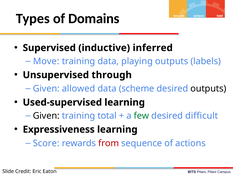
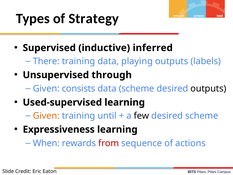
Domains: Domains -> Strategy
Move: Move -> There
allowed: allowed -> consists
Given at (46, 116) colour: black -> orange
total: total -> until
few colour: green -> black
desired difficult: difficult -> scheme
Score: Score -> When
